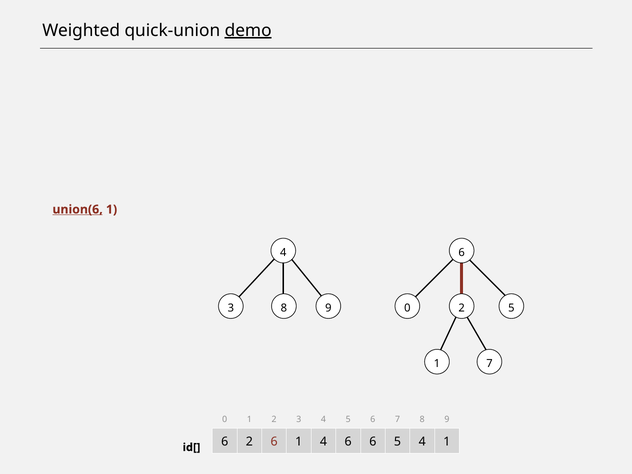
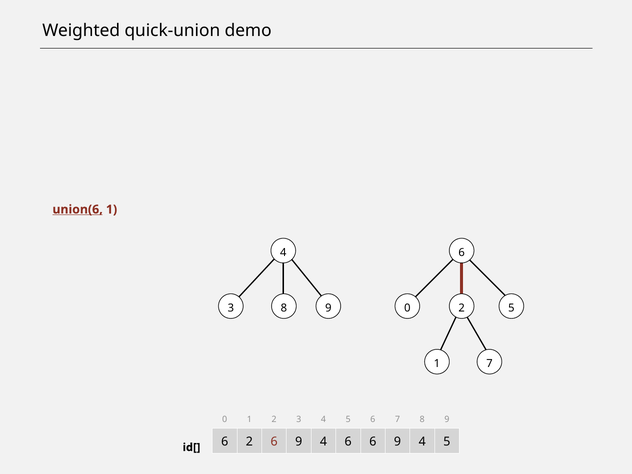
demo underline: present -> none
1 at (299, 442): 1 -> 9
5 at (397, 442): 5 -> 9
1 at (447, 442): 1 -> 5
